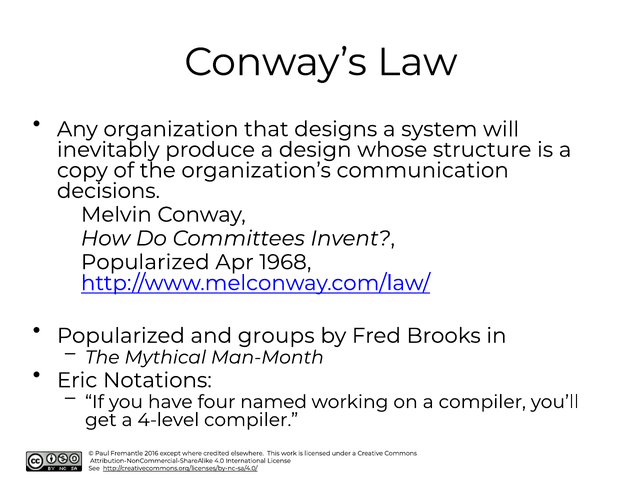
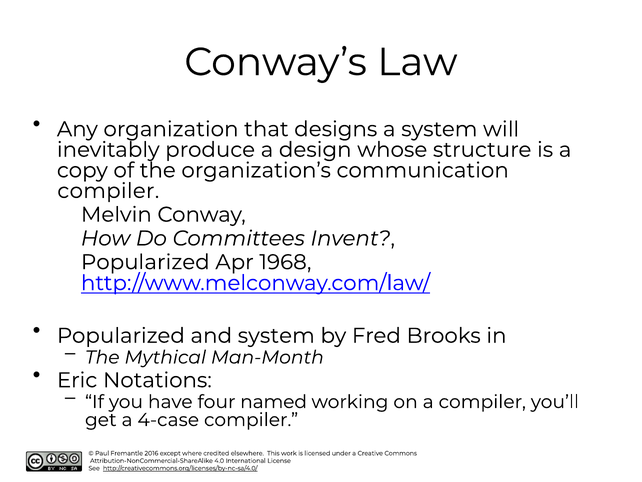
decisions at (108, 191): decisions -> compiler
and groups: groups -> system
4-level: 4-level -> 4-case
